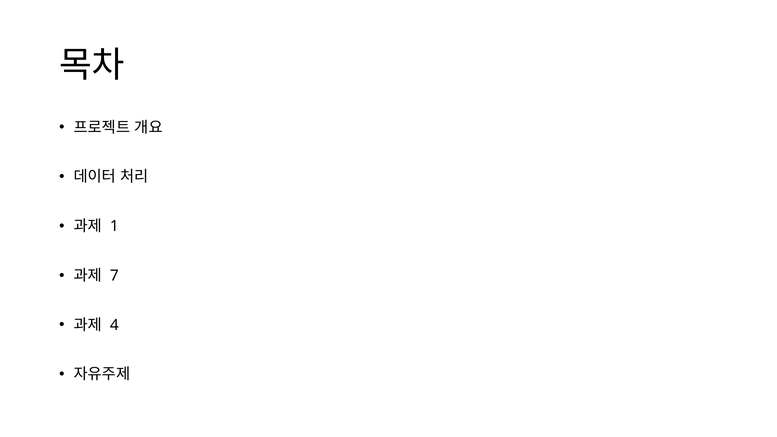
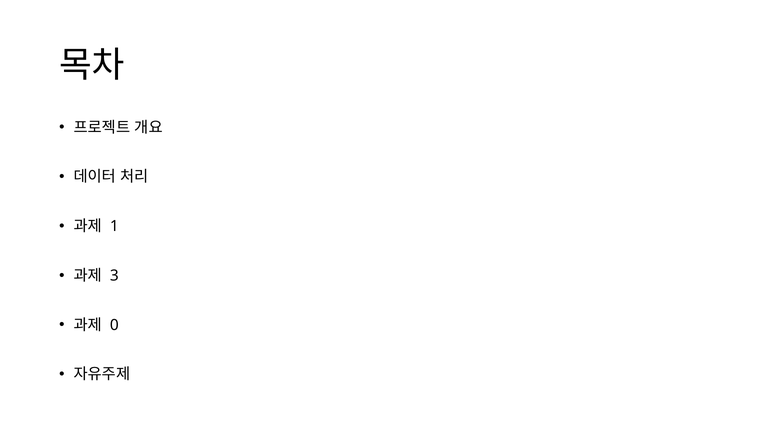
7: 7 -> 3
4: 4 -> 0
